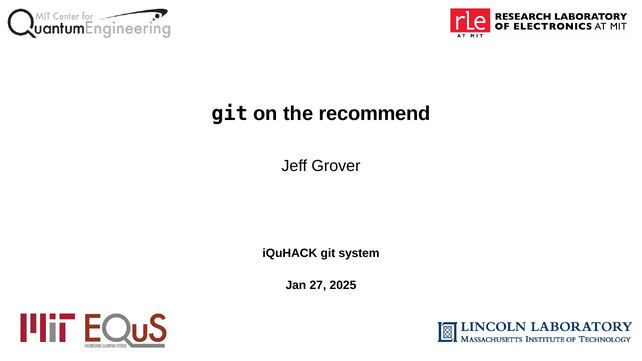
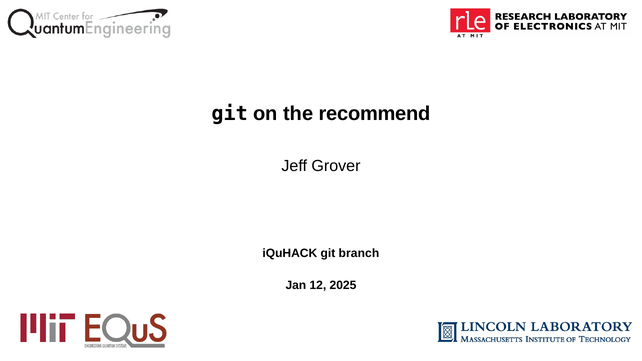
system: system -> branch
27: 27 -> 12
